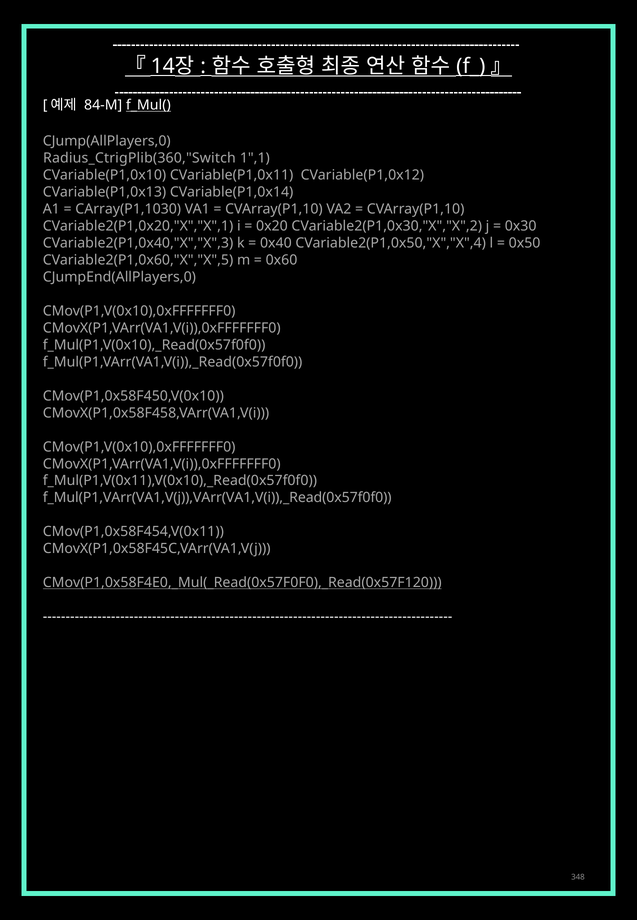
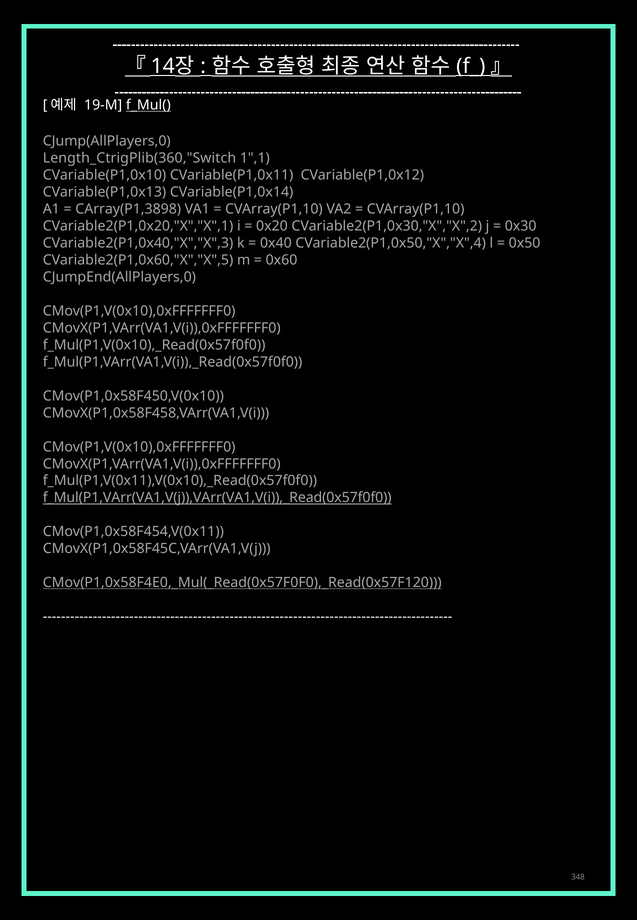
84-M: 84-M -> 19-M
Radius_CtrigPlib(360,"Switch: Radius_CtrigPlib(360,"Switch -> Length_CtrigPlib(360,"Switch
CArray(P1,1030: CArray(P1,1030 -> CArray(P1,3898
f_Mul(P1,VArr(VA1,V(j)),VArr(VA1,V(i)),_Read(0x57f0f0 underline: none -> present
